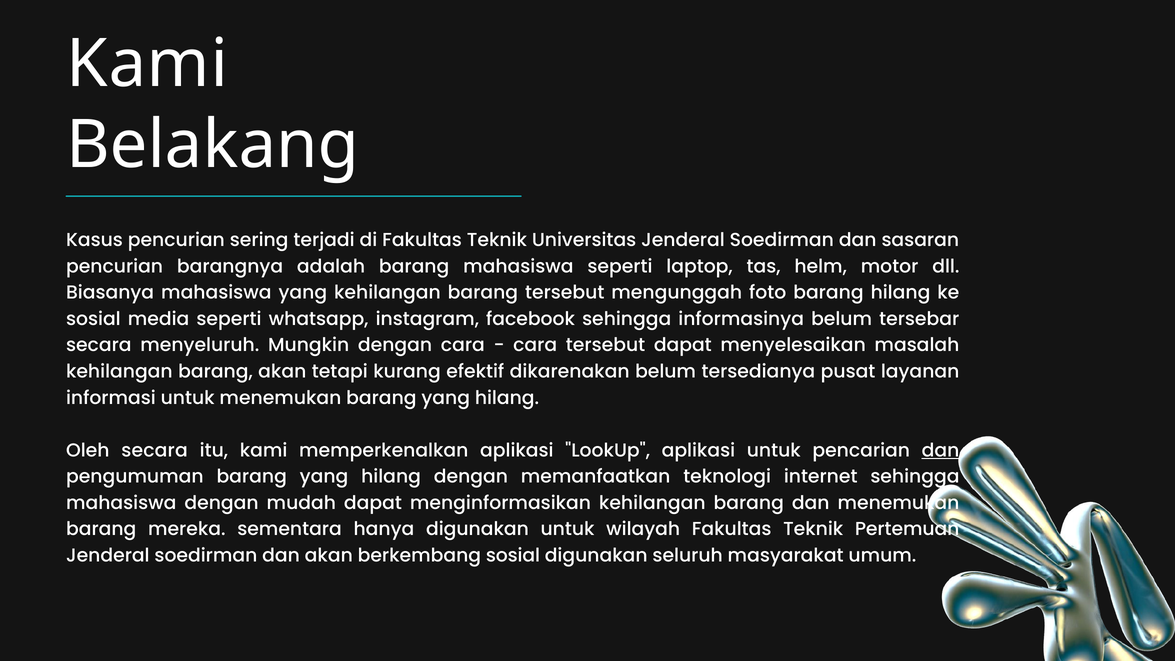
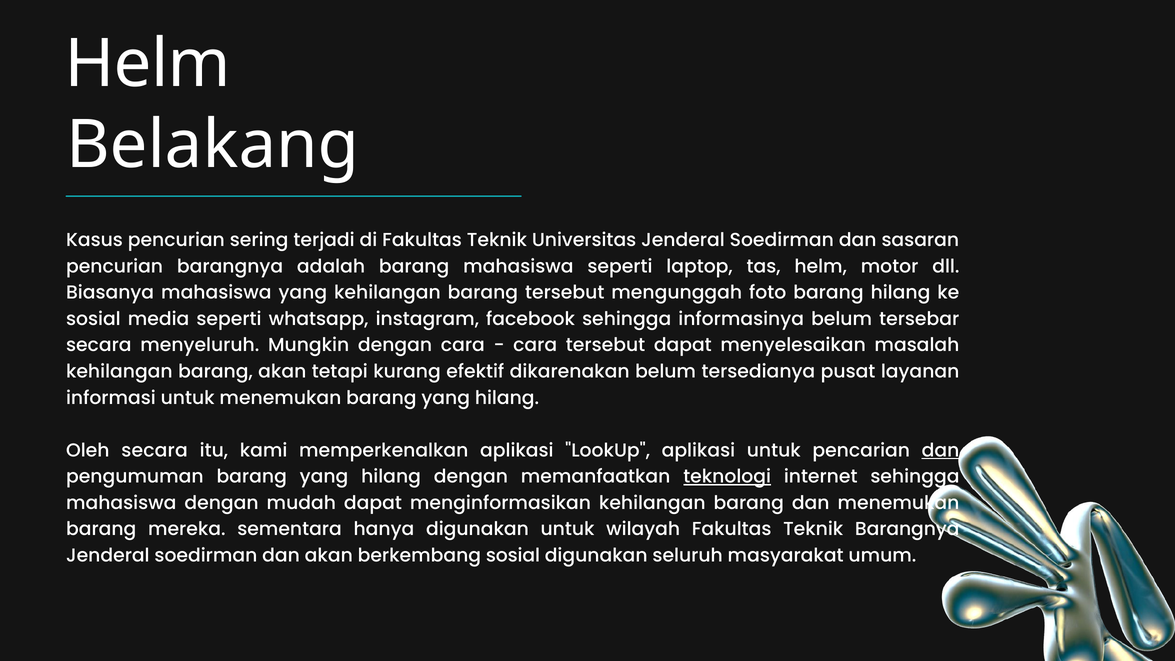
Kami at (147, 64): Kami -> Helm
teknologi underline: none -> present
Teknik Pertemuan: Pertemuan -> Barangnya
